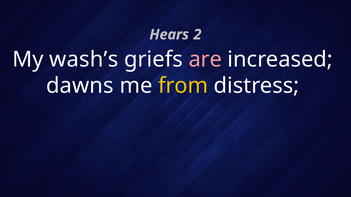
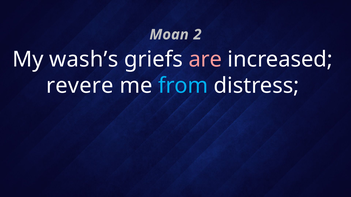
Hears: Hears -> Moan
dawns: dawns -> revere
from colour: yellow -> light blue
